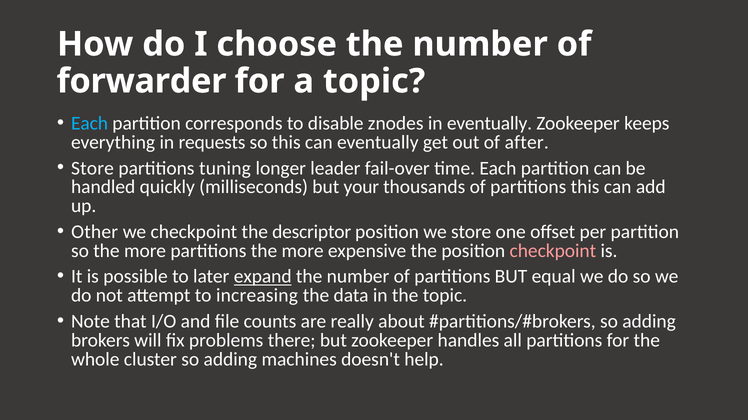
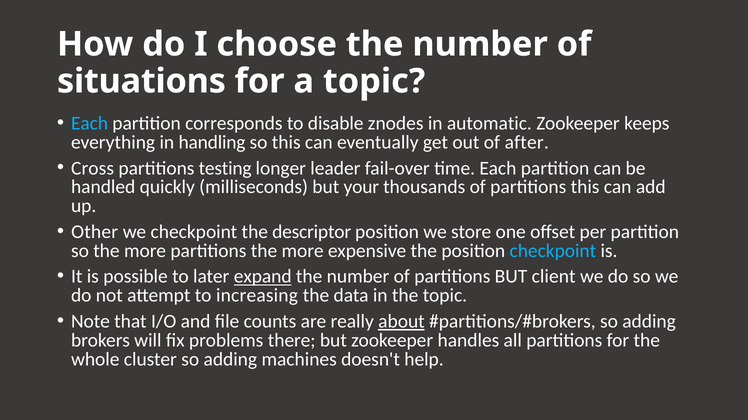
forwarder: forwarder -> situations
in eventually: eventually -> automatic
requests: requests -> handling
Store at (92, 168): Store -> Cross
tuning: tuning -> testing
checkpoint at (553, 251) colour: pink -> light blue
equal: equal -> client
about underline: none -> present
